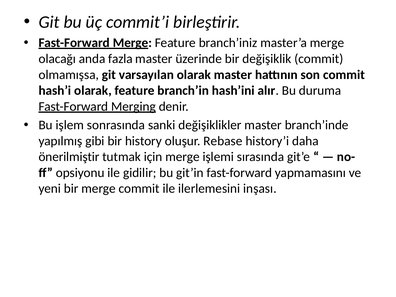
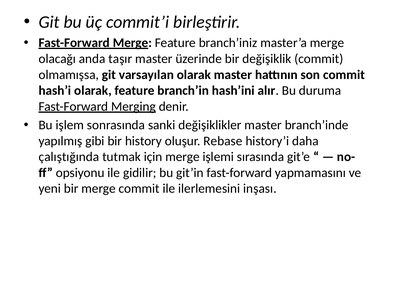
fazla: fazla -> taşır
önerilmiştir: önerilmiştir -> çalıştığında
